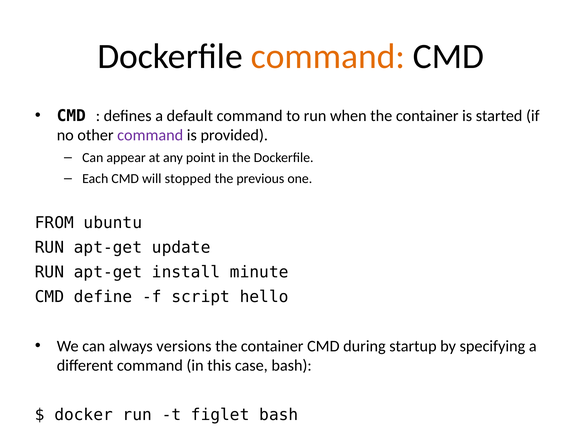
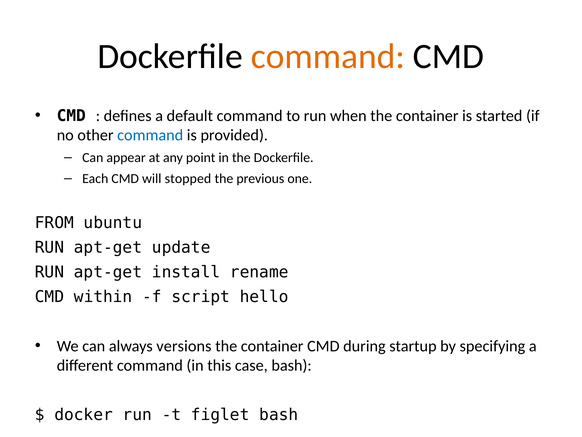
command at (150, 135) colour: purple -> blue
minute: minute -> rename
define: define -> within
